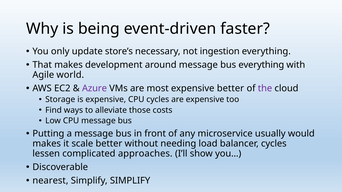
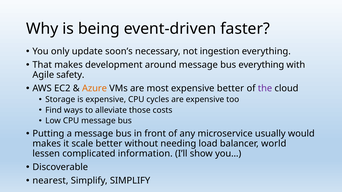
store’s: store’s -> soon’s
world: world -> safety
Azure colour: purple -> orange
balancer cycles: cycles -> world
approaches: approaches -> information
